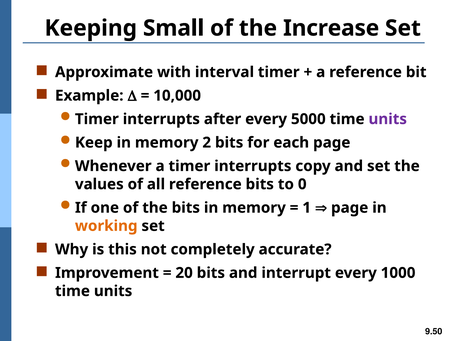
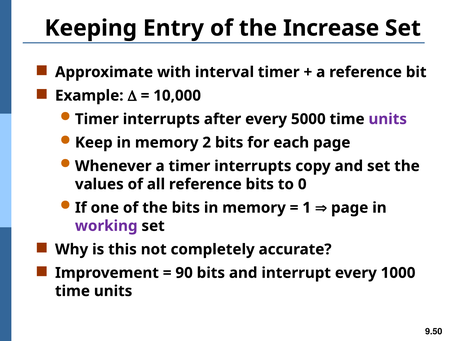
Small: Small -> Entry
working colour: orange -> purple
20: 20 -> 90
